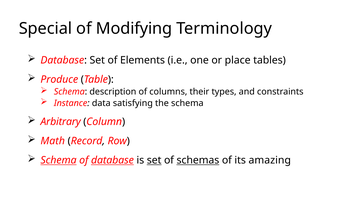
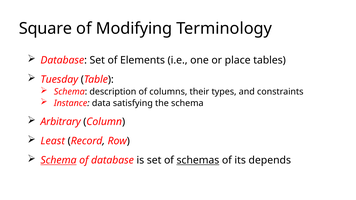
Special: Special -> Square
Produce: Produce -> Tuesday
Math: Math -> Least
database at (112, 160) underline: present -> none
set at (154, 160) underline: present -> none
amazing: amazing -> depends
